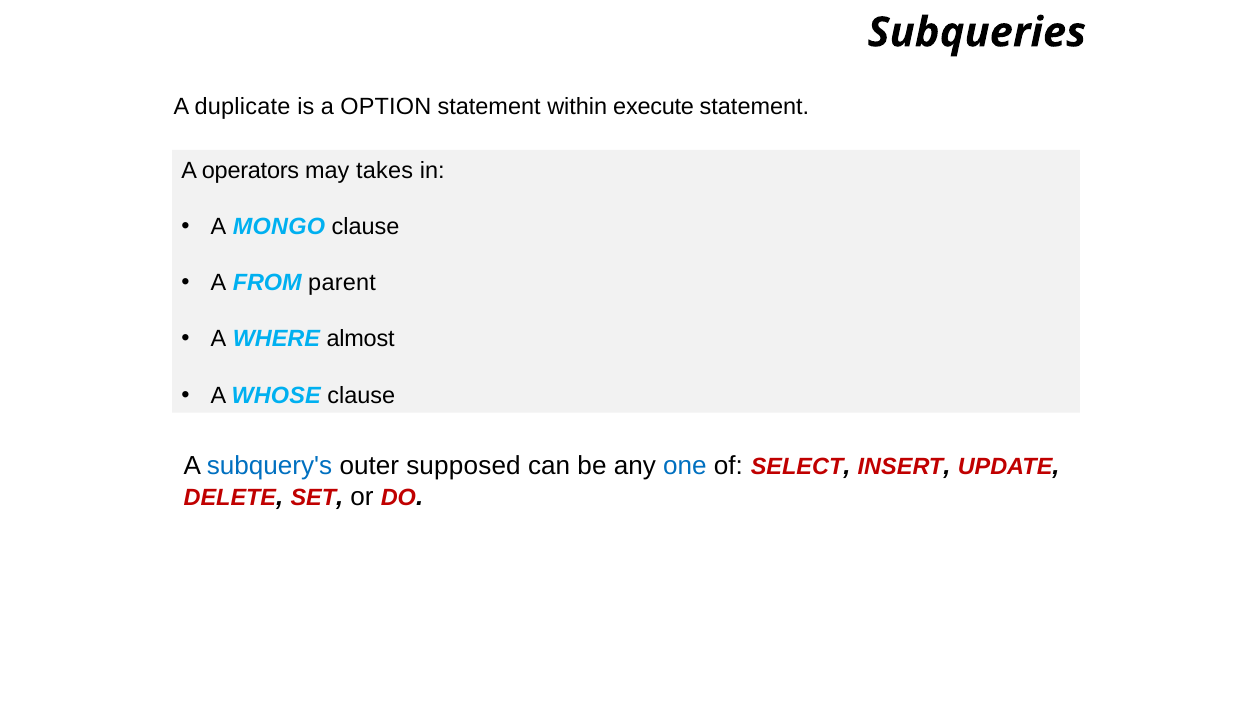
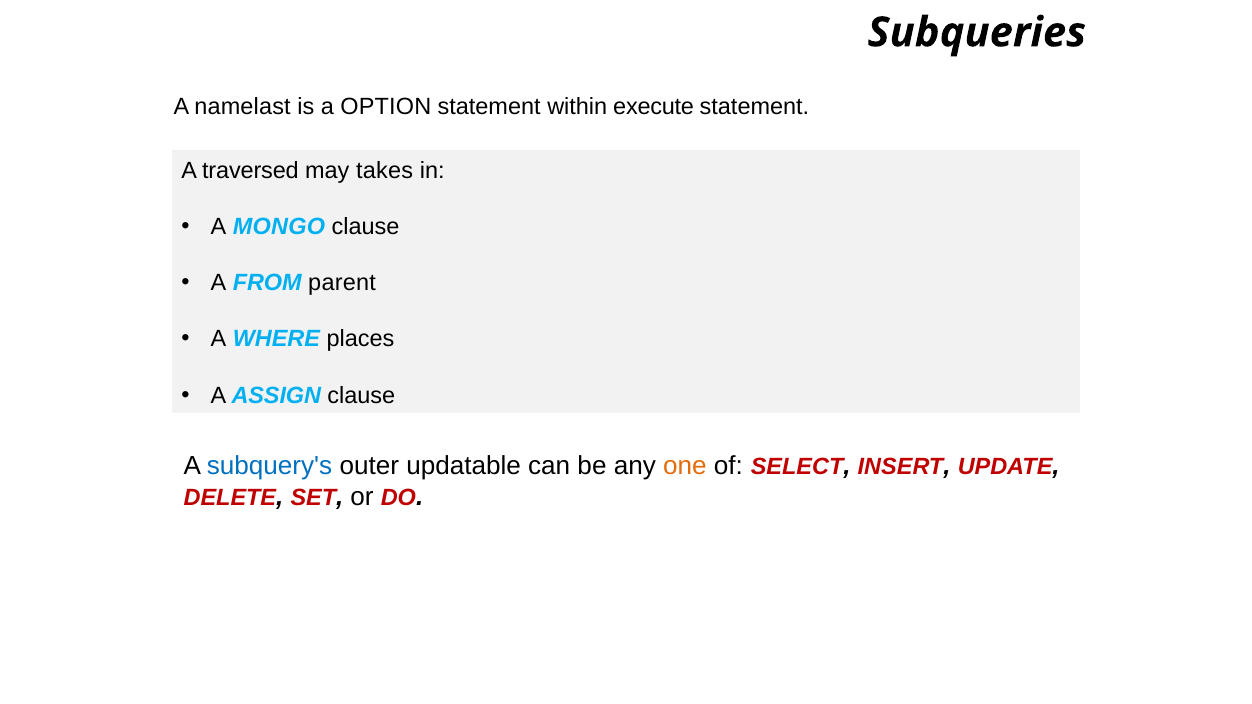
duplicate: duplicate -> namelast
operators: operators -> traversed
almost: almost -> places
WHOSE: WHOSE -> ASSIGN
supposed: supposed -> updatable
one colour: blue -> orange
